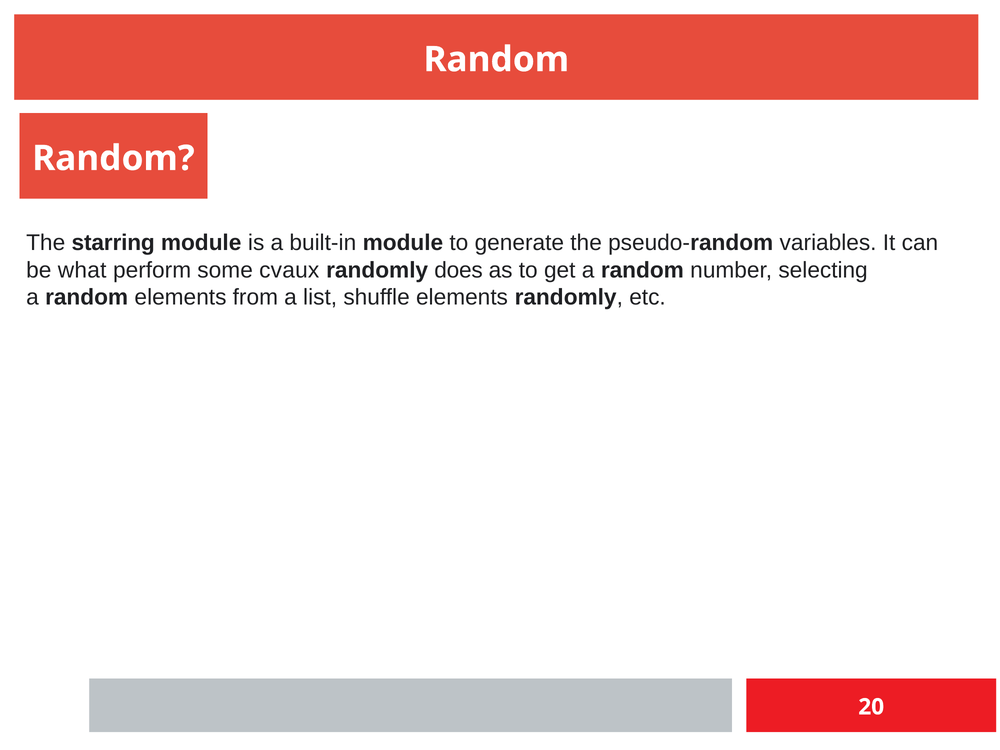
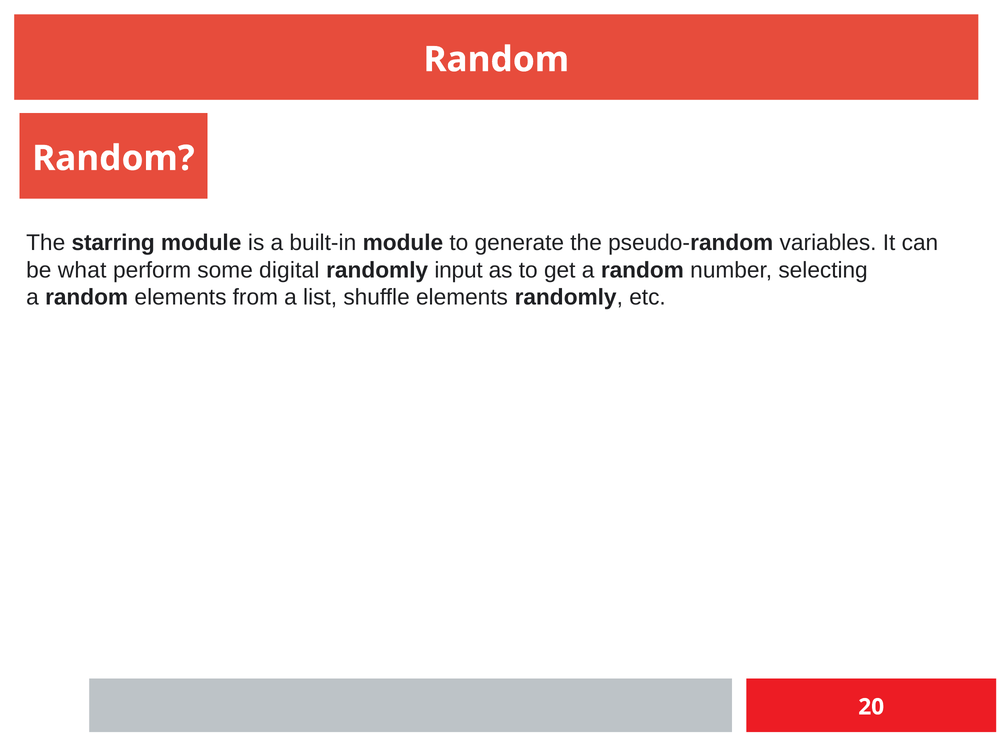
cvaux: cvaux -> digital
does: does -> input
